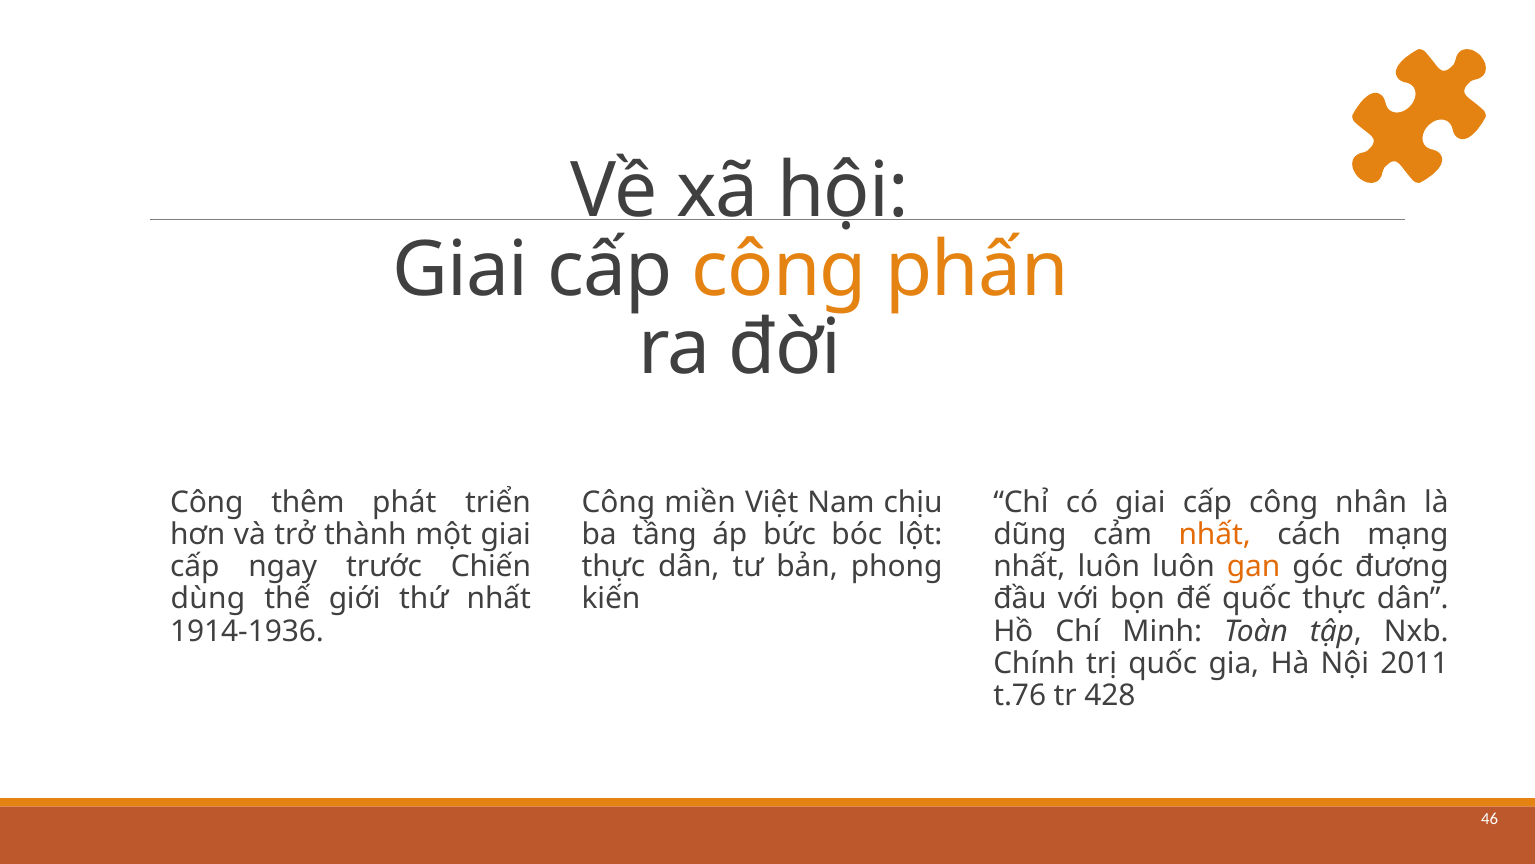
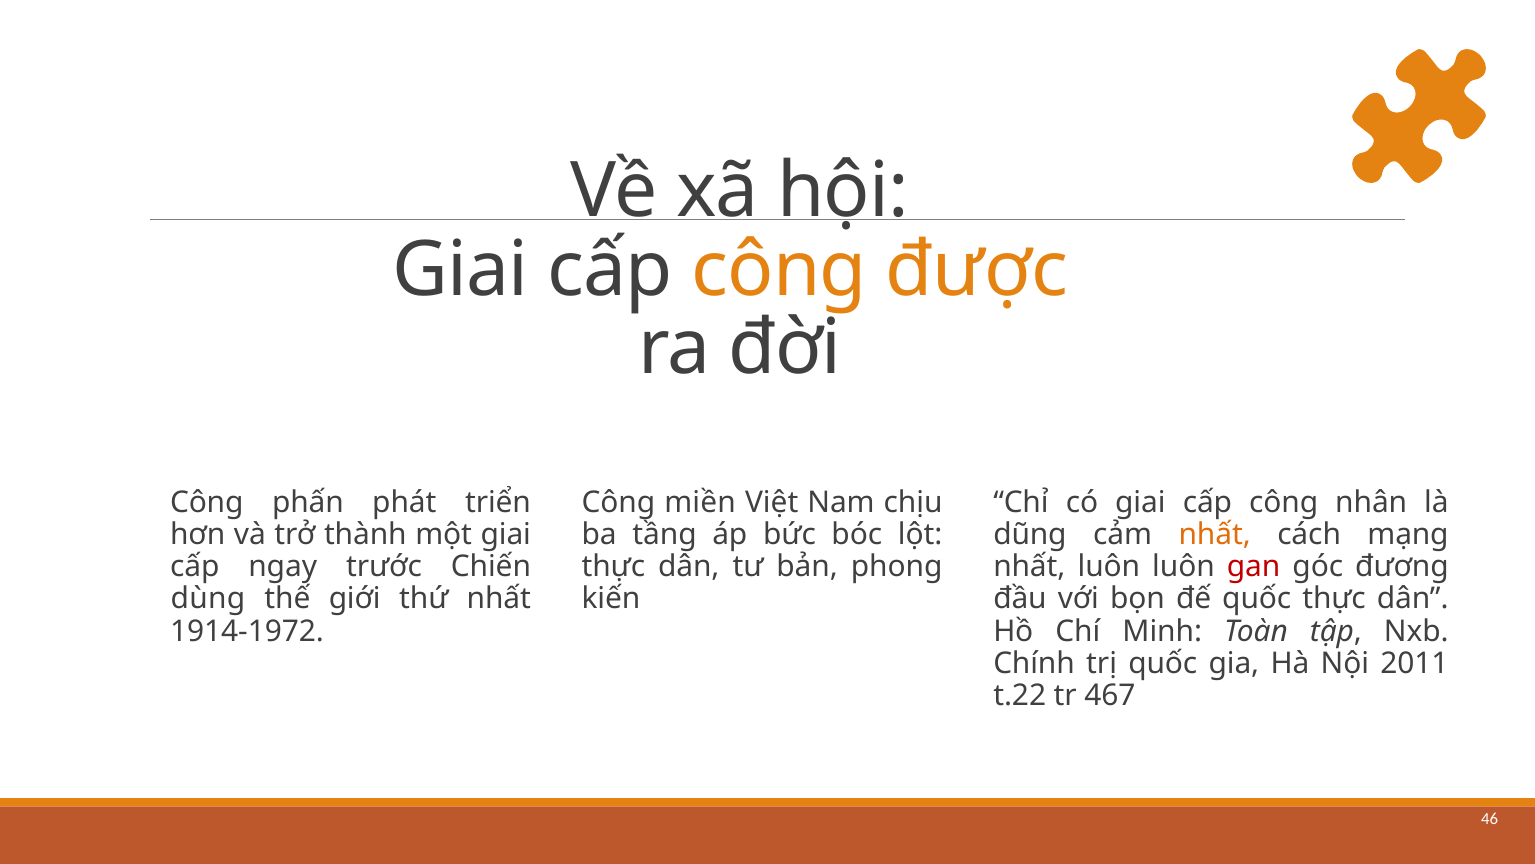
phấn: phấn -> được
thêm: thêm -> phấn
gan colour: orange -> red
1914-1936: 1914-1936 -> 1914-1972
t.76: t.76 -> t.22
428: 428 -> 467
